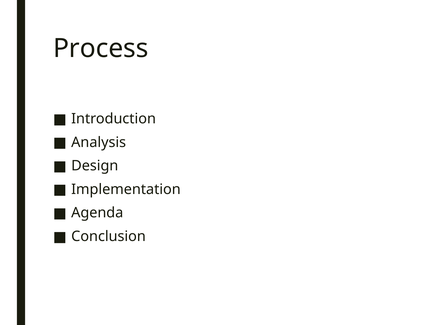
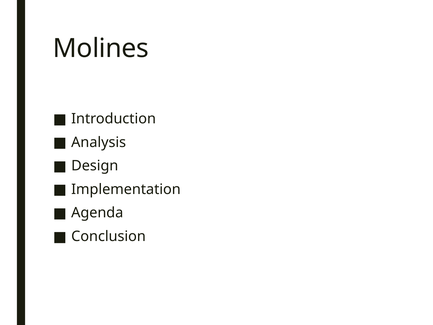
Process: Process -> Molines
